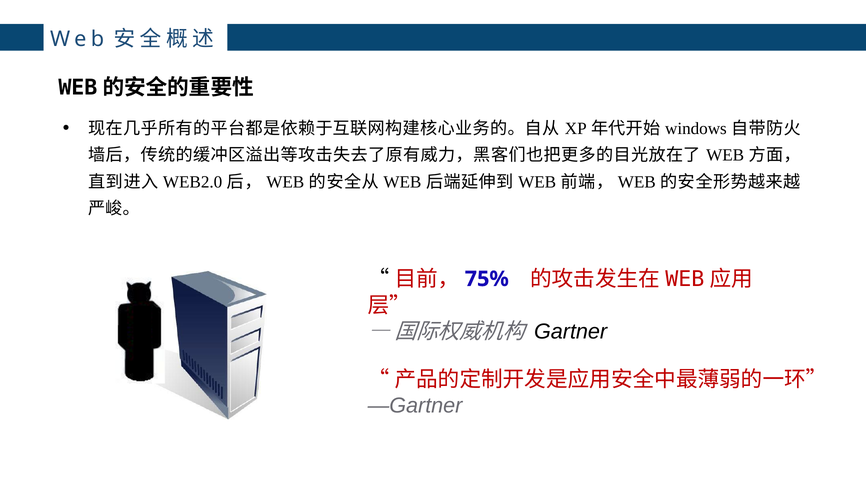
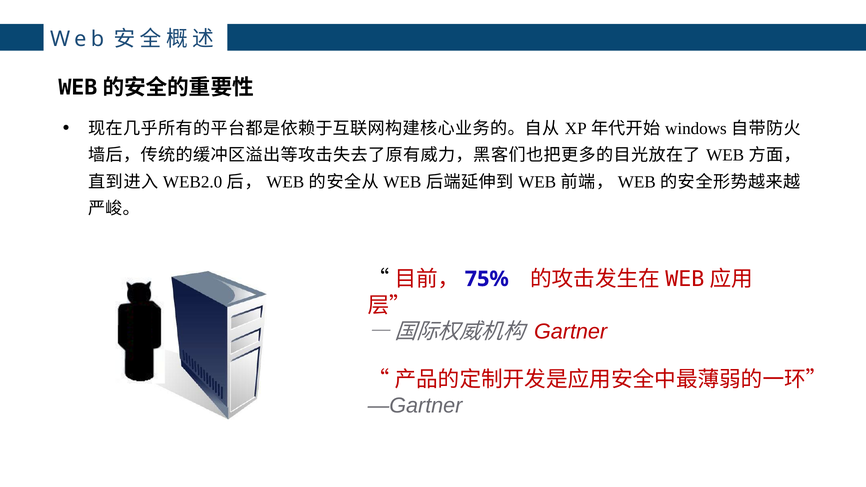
Gartner colour: black -> red
